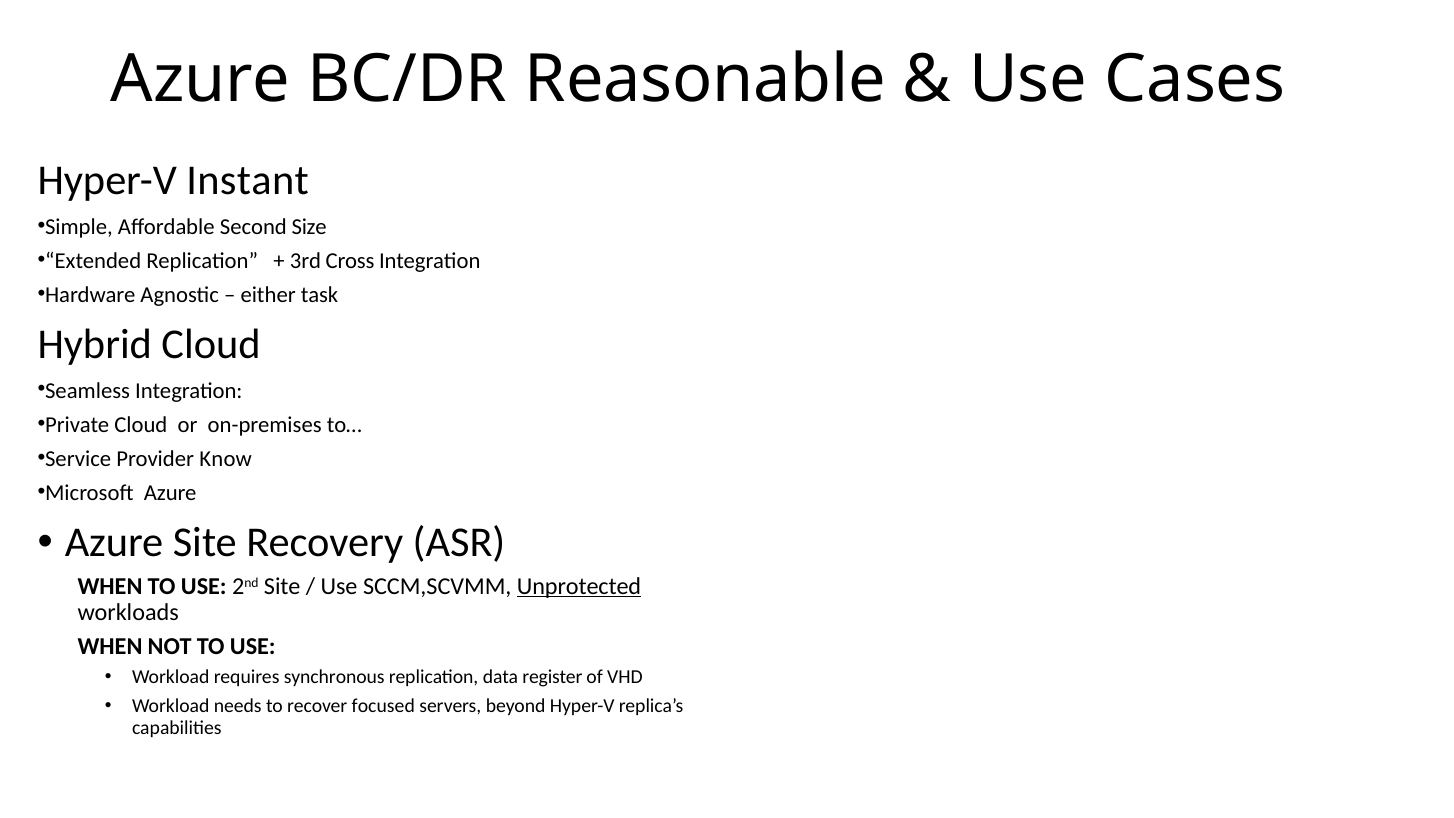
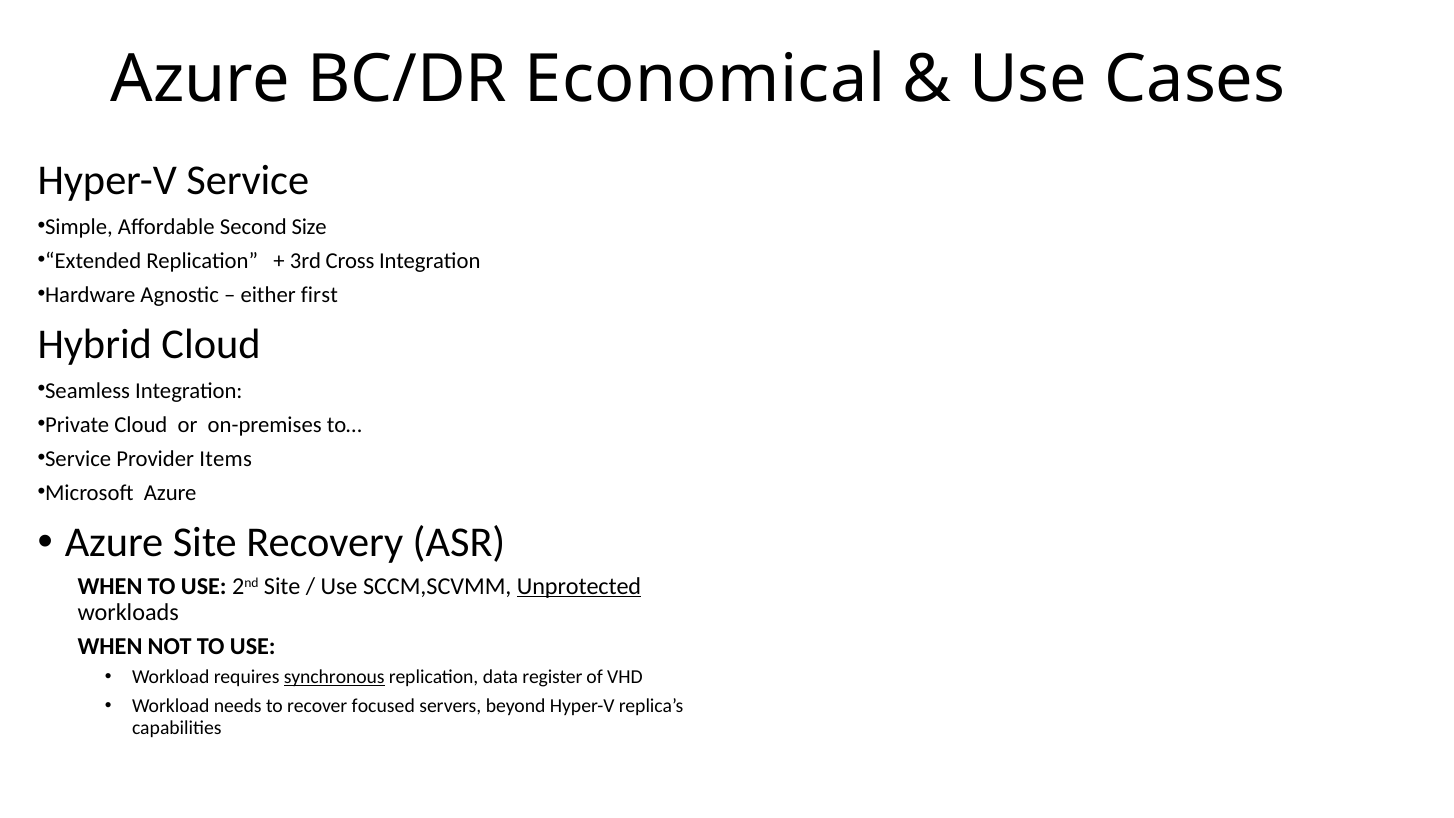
Reasonable: Reasonable -> Economical
Hyper-V Instant: Instant -> Service
task: task -> first
Know: Know -> Items
synchronous underline: none -> present
